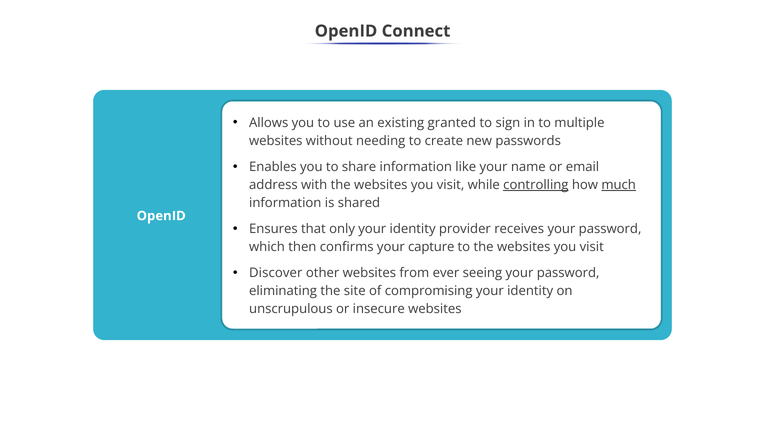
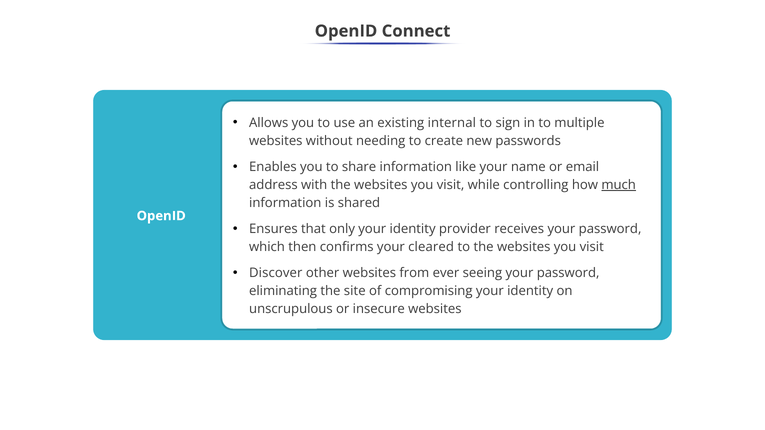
granted: granted -> internal
controlling underline: present -> none
capture: capture -> cleared
